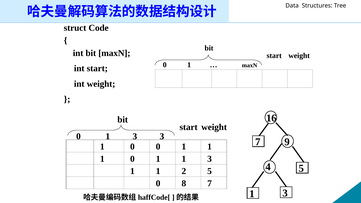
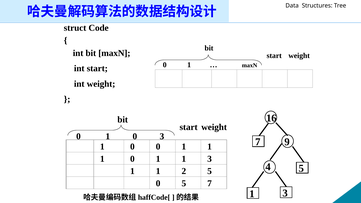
0 1 3: 3 -> 0
0 8: 8 -> 5
